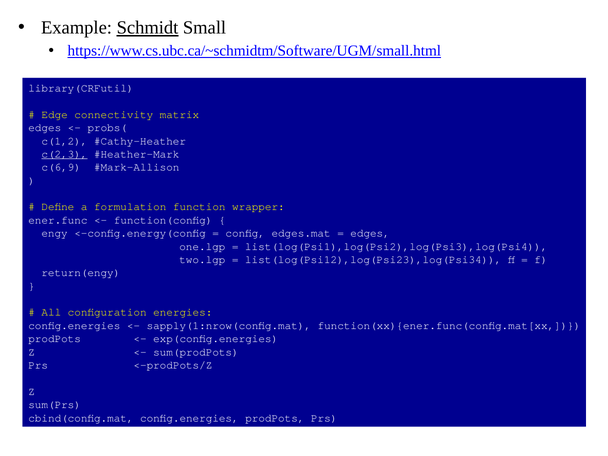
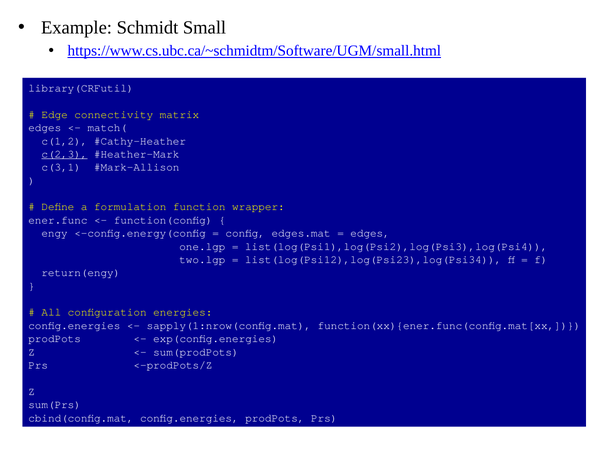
Schmidt underline: present -> none
probs(: probs( -> match(
c(6,9: c(6,9 -> c(3,1
